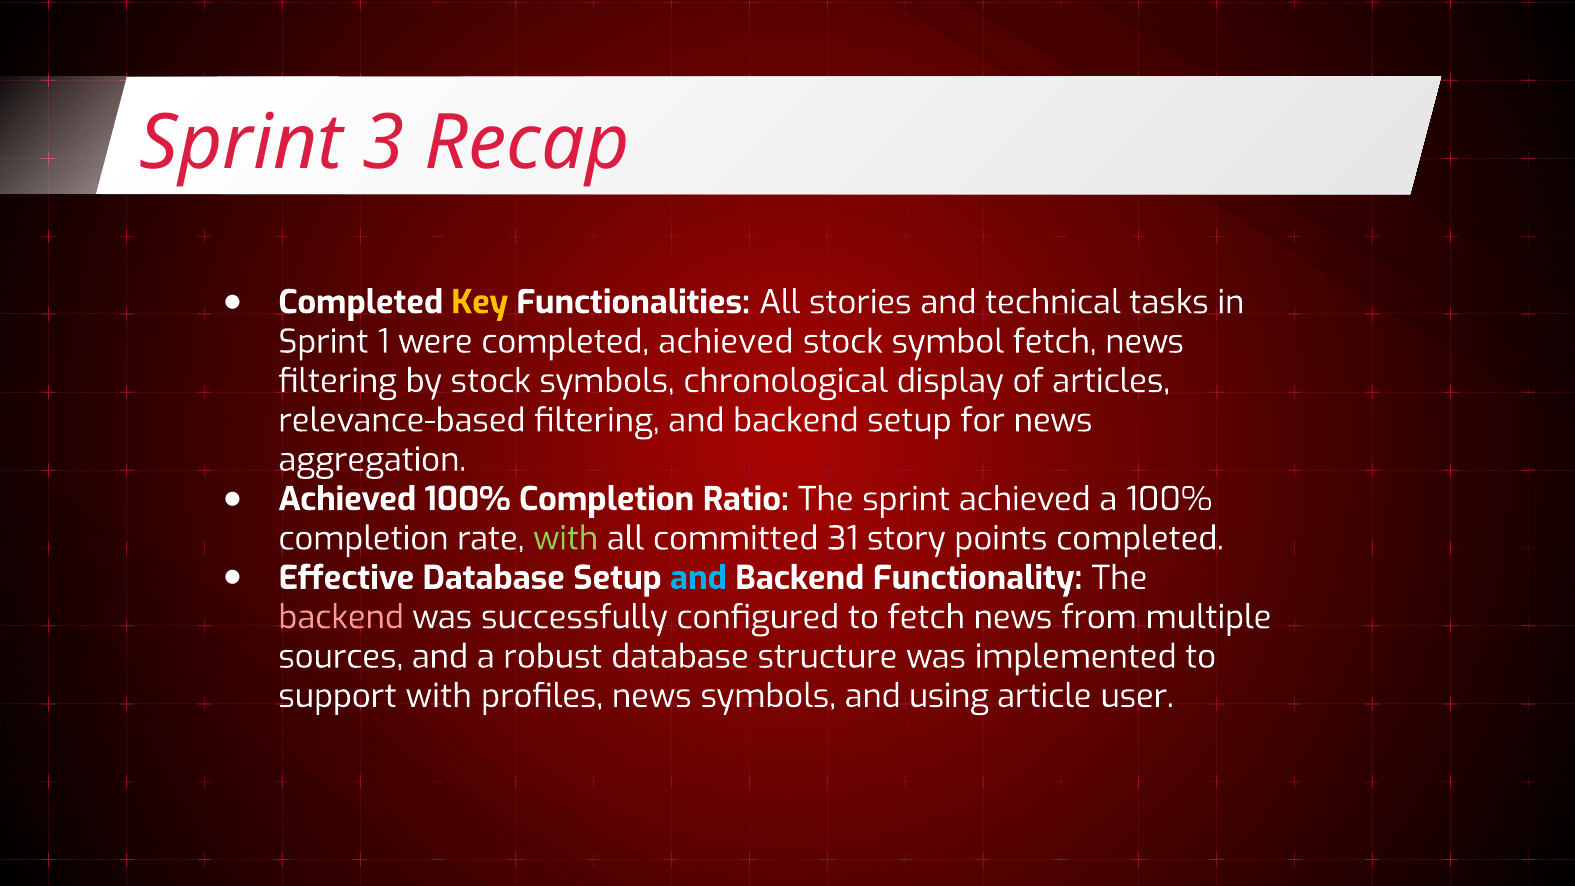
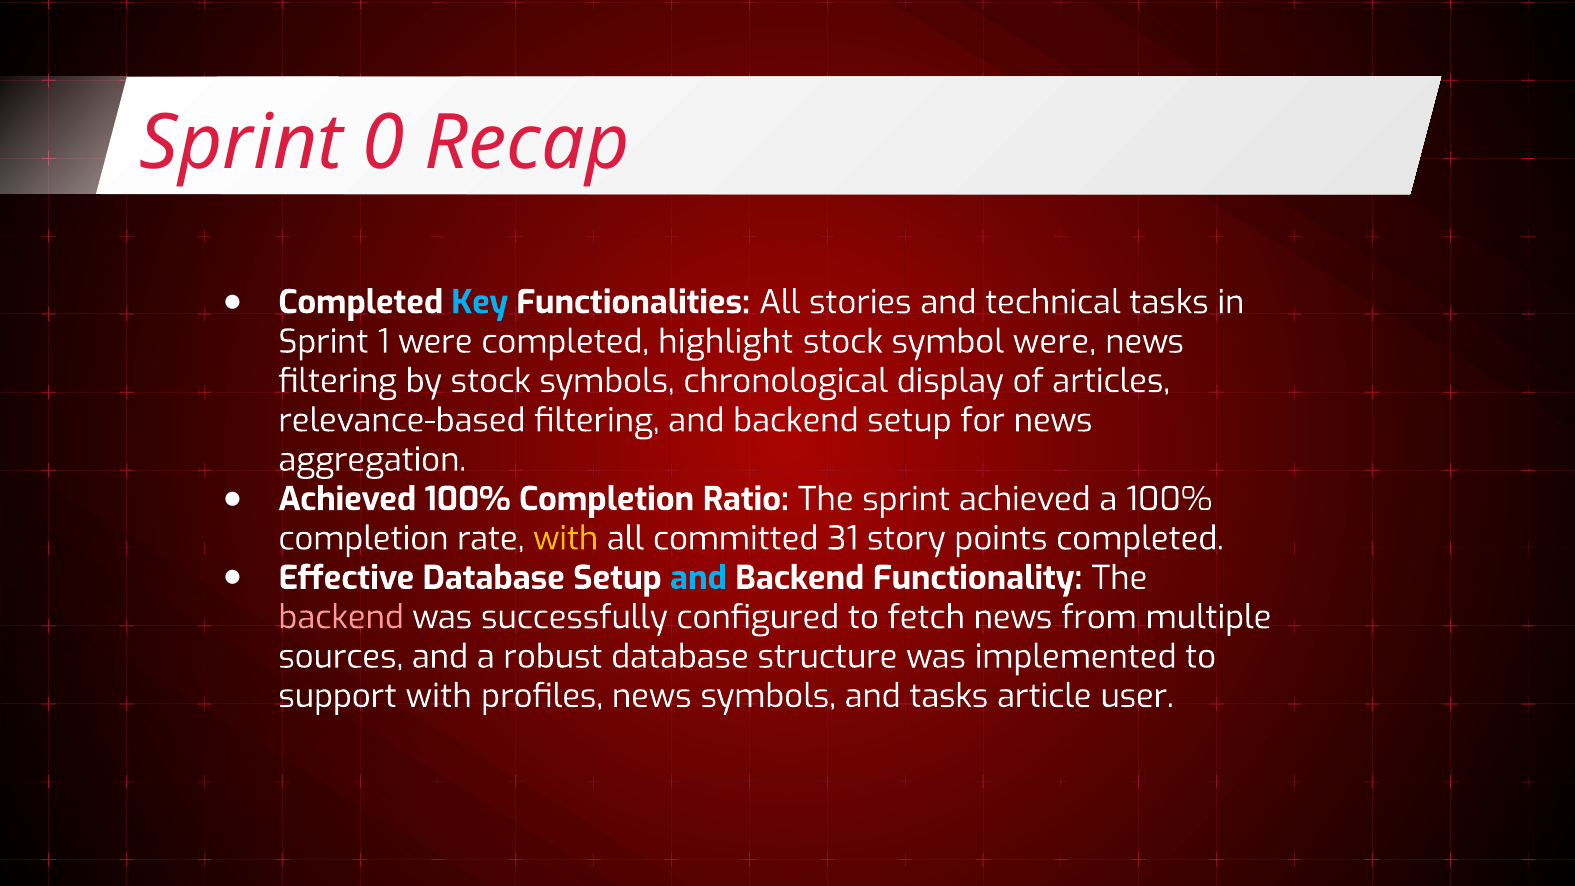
3: 3 -> 0
Key colour: yellow -> light blue
completed achieved: achieved -> highlight
symbol fetch: fetch -> were
with at (566, 539) colour: light green -> yellow
and using: using -> tasks
